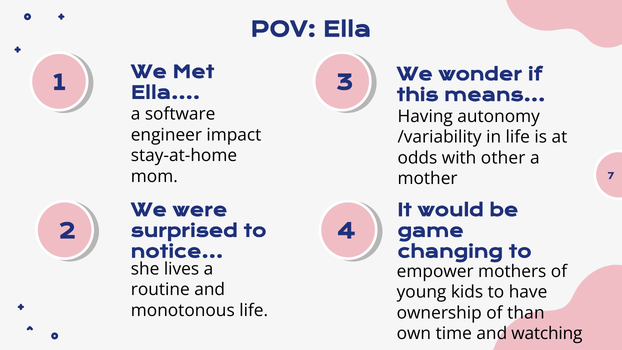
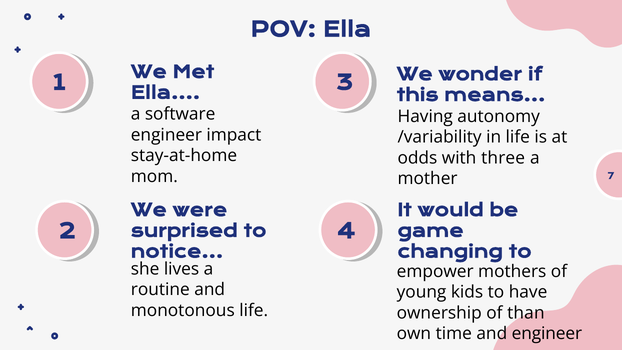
other: other -> three
and watching: watching -> engineer
